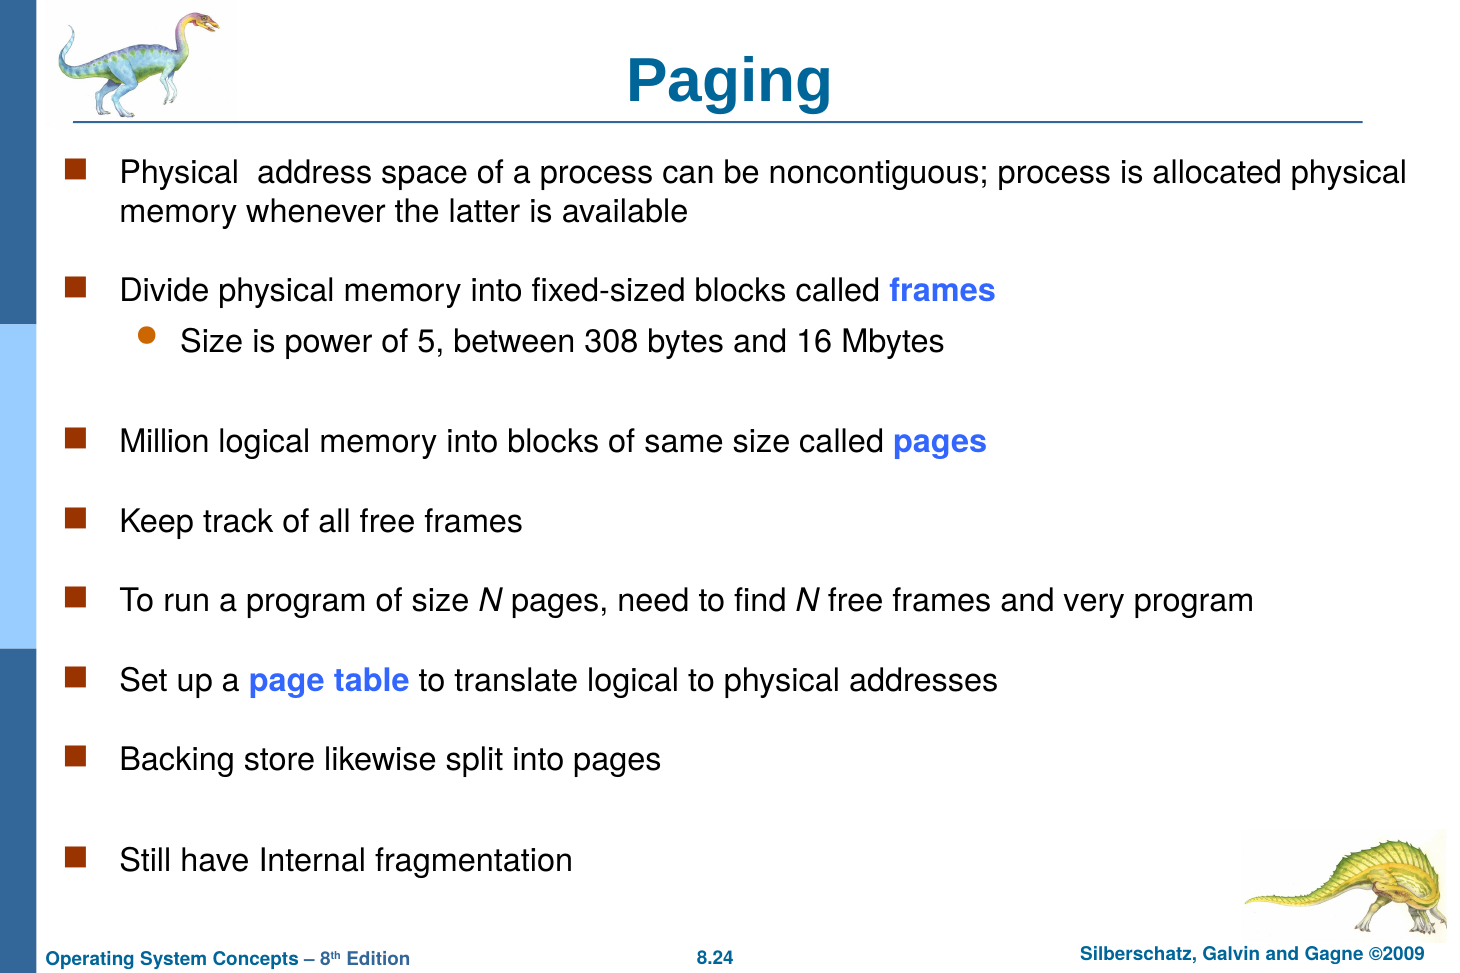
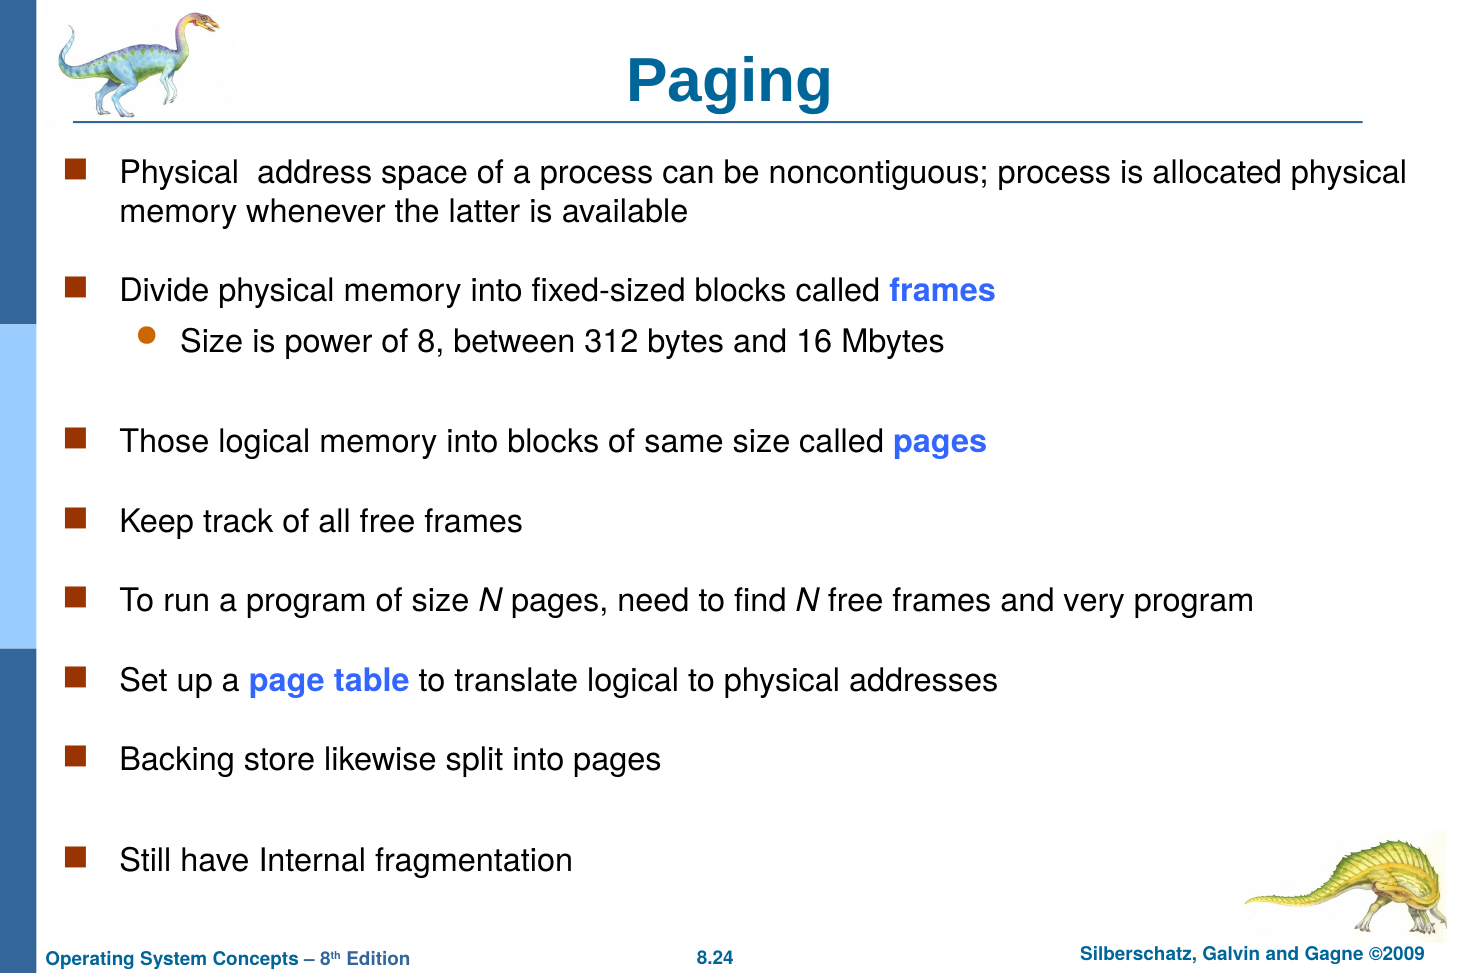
5: 5 -> 8
308: 308 -> 312
Million: Million -> Those
